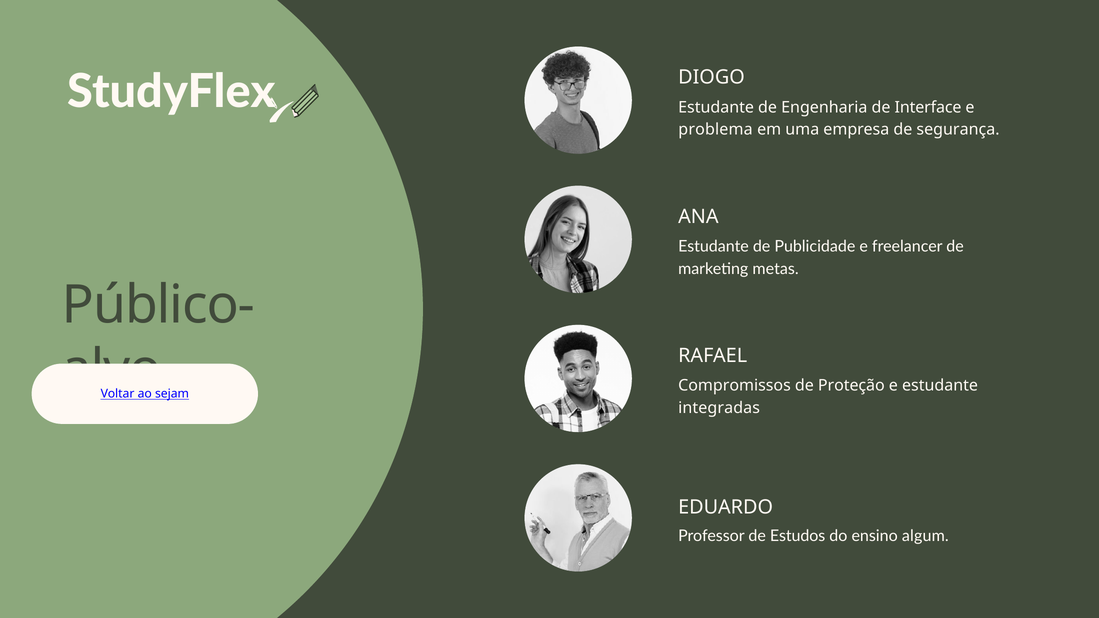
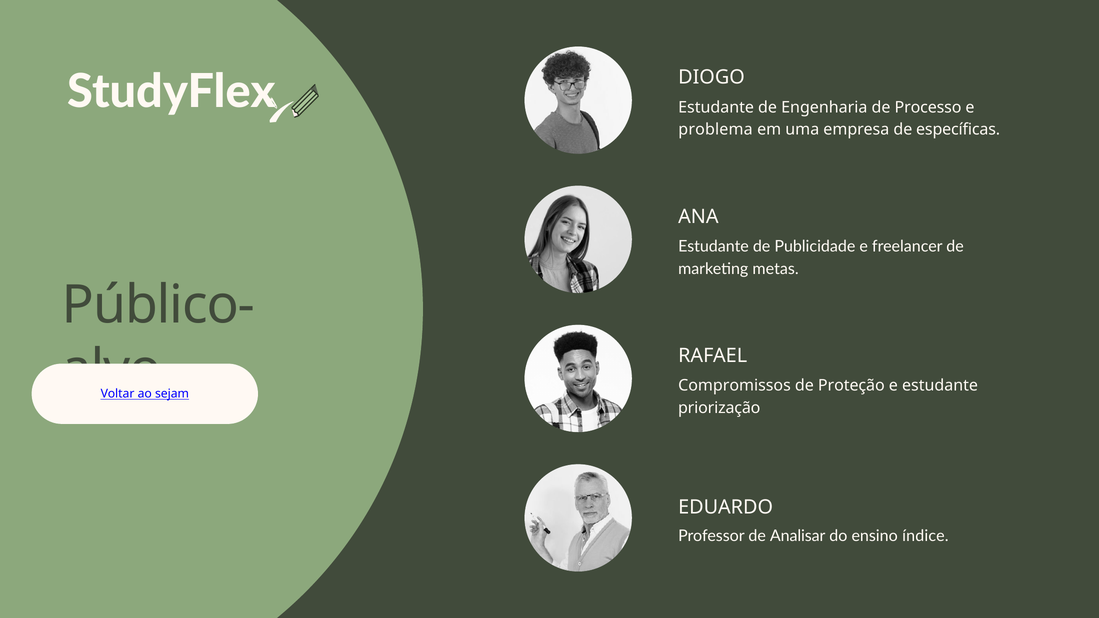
Interface: Interface -> Processo
segurança: segurança -> específicas
integradas: integradas -> priorização
Estudos: Estudos -> Analisar
algum: algum -> índice
